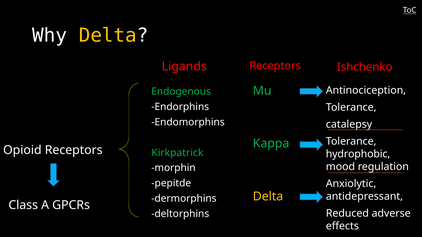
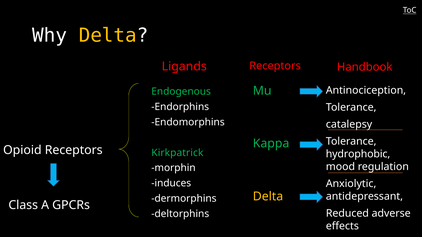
Ishchenko: Ishchenko -> Handbook
pepitde: pepitde -> induces
